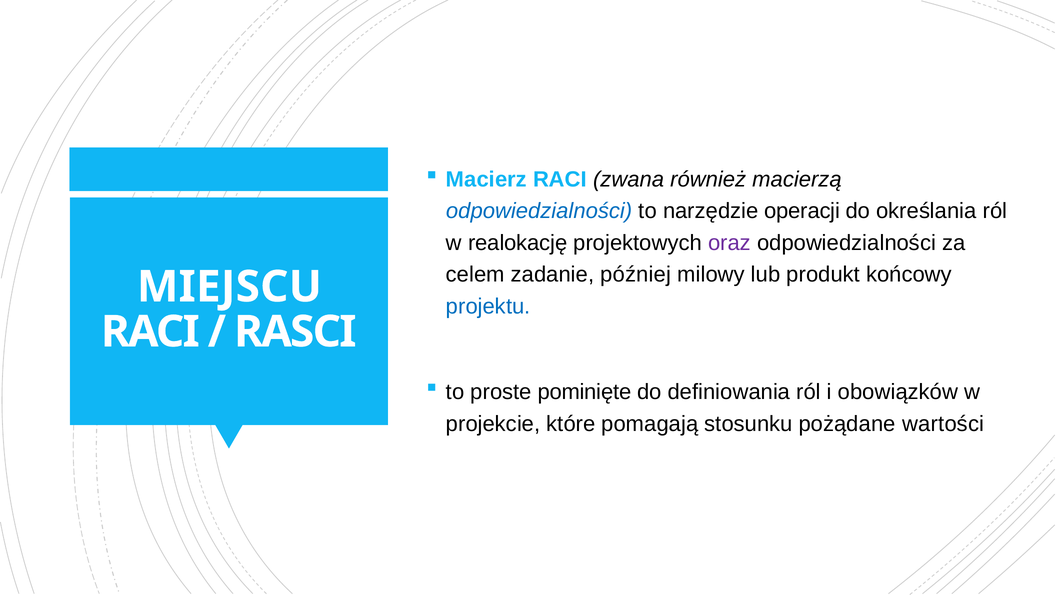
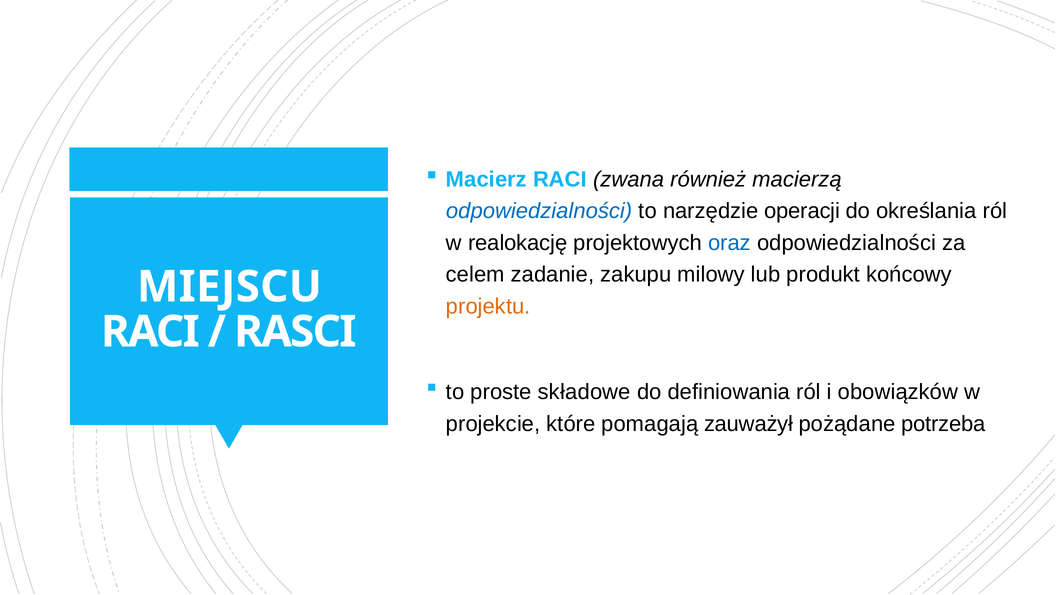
oraz colour: purple -> blue
później: później -> zakupu
projektu colour: blue -> orange
pominięte: pominięte -> składowe
stosunku: stosunku -> zauważył
wartości: wartości -> potrzeba
